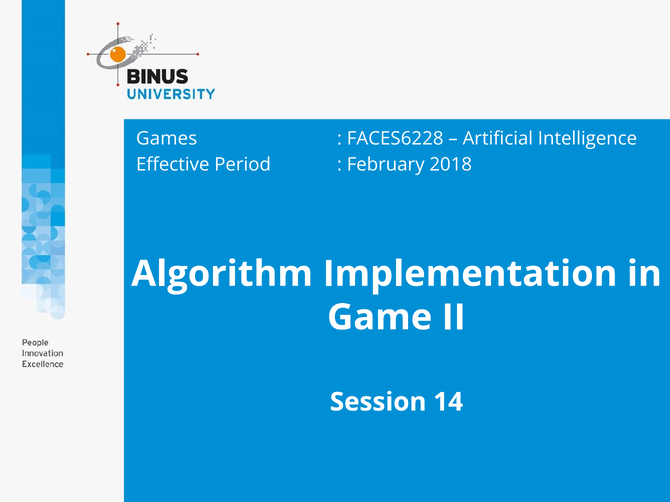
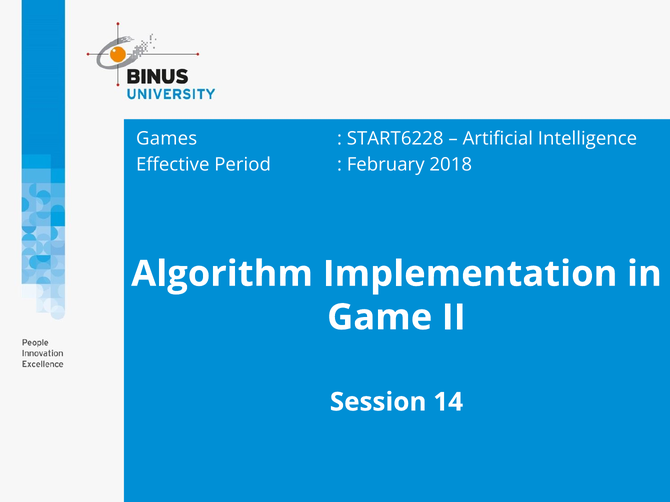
FACES6228: FACES6228 -> START6228
